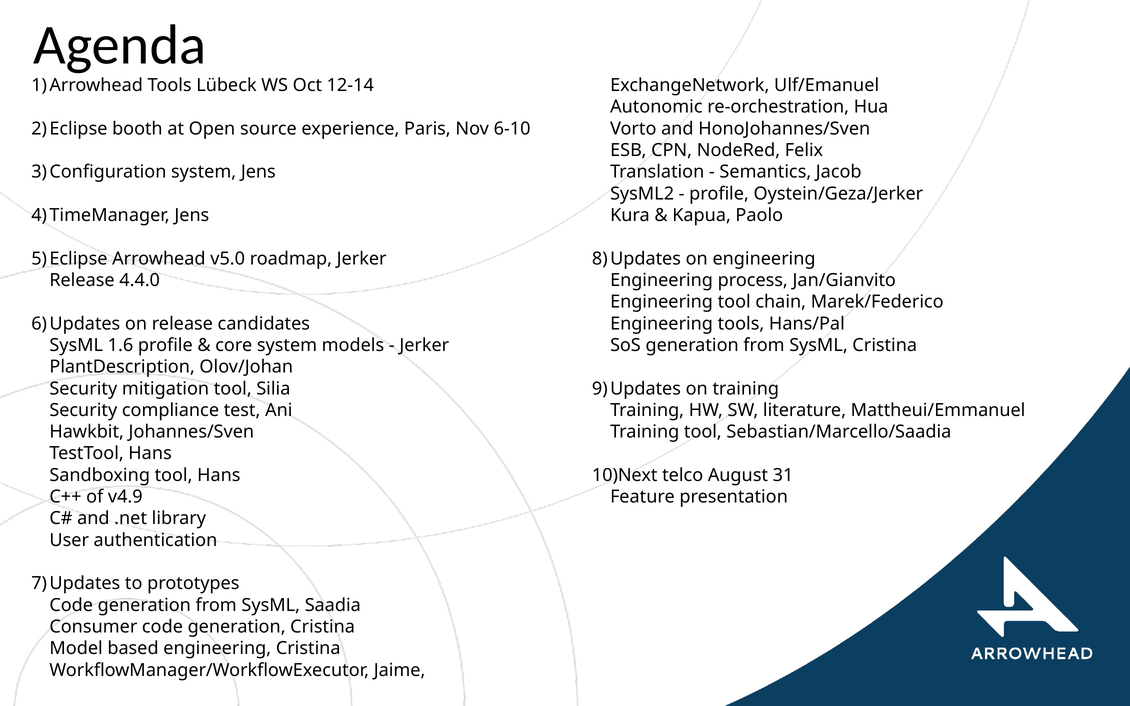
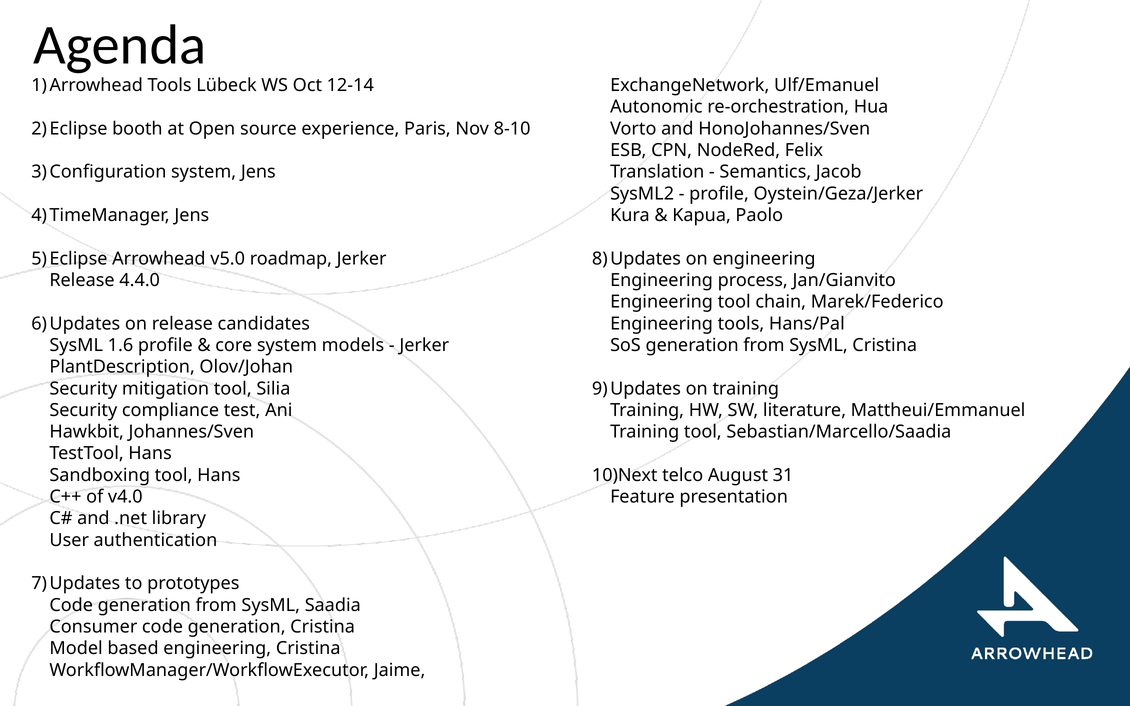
6-10: 6-10 -> 8-10
v4.9: v4.9 -> v4.0
